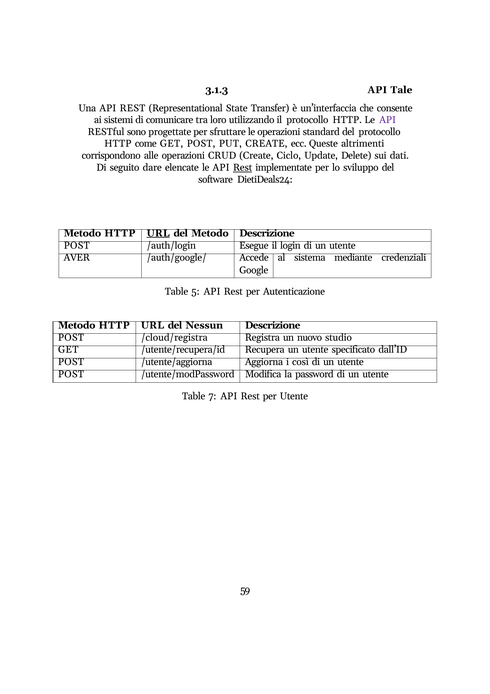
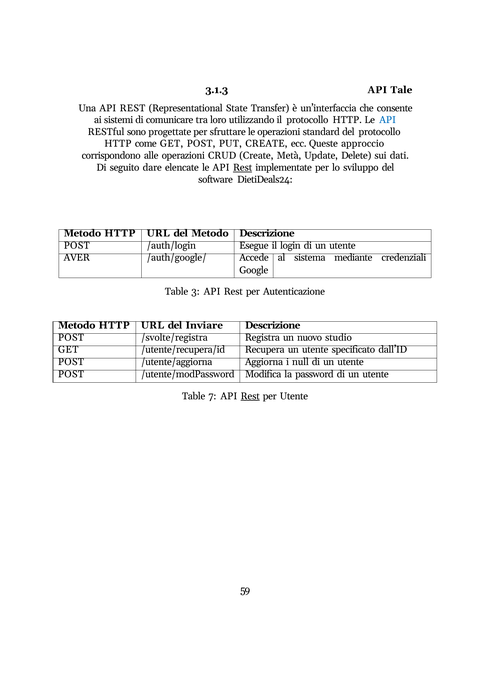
API at (388, 120) colour: purple -> blue
altrimenti: altrimenti -> approccio
Ciclo: Ciclo -> Metà
URL at (158, 233) underline: present -> none
5: 5 -> 3
Nessun: Nessun -> Inviare
/cloud/registra: /cloud/registra -> /svolte/registra
così: così -> null
Rest at (250, 396) underline: none -> present
